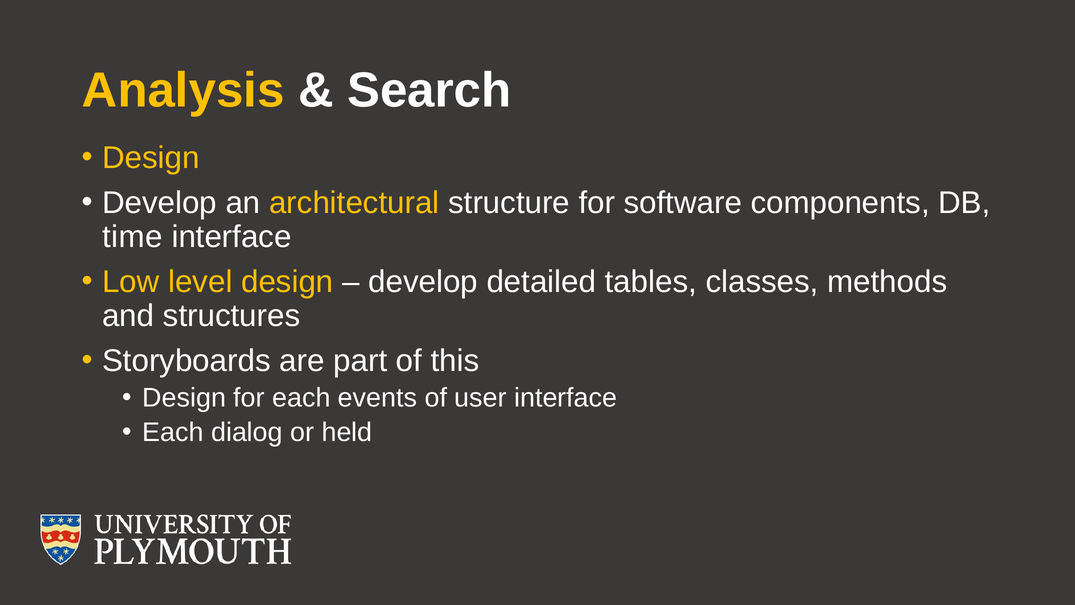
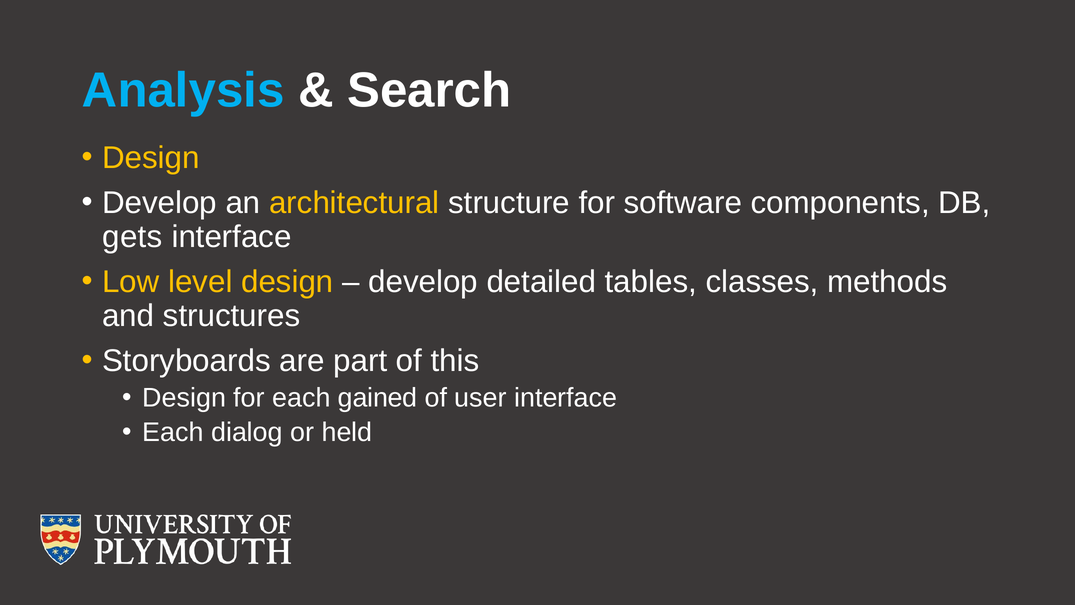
Analysis colour: yellow -> light blue
time: time -> gets
events: events -> gained
